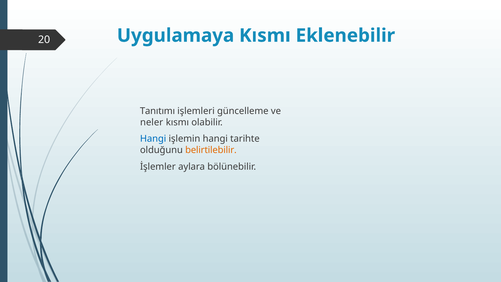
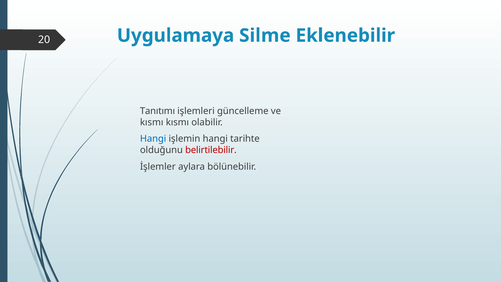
Uygulamaya Kısmı: Kısmı -> Silme
neler at (152, 122): neler -> kısmı
belirtilebilir colour: orange -> red
